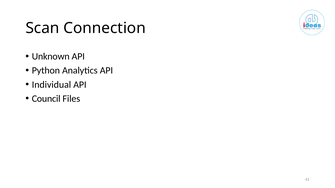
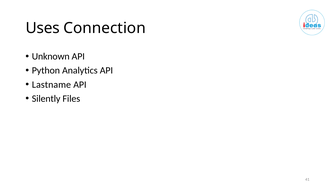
Scan: Scan -> Uses
Individual: Individual -> Lastname
Council: Council -> Silently
